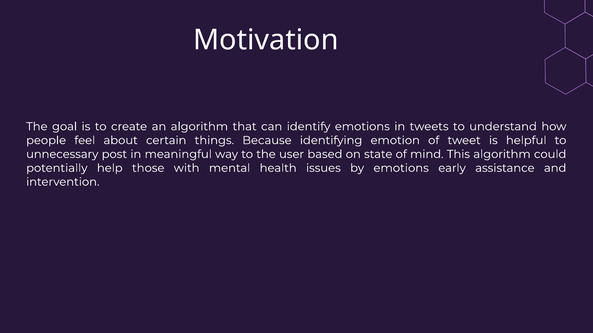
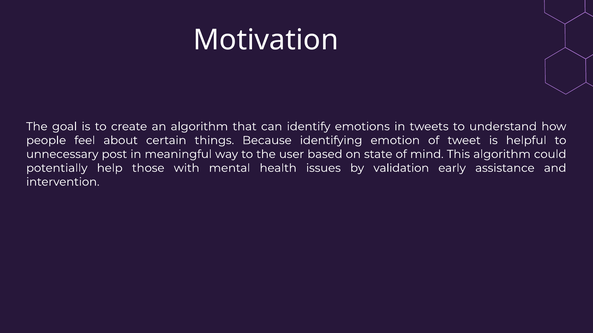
by emotions: emotions -> validation
